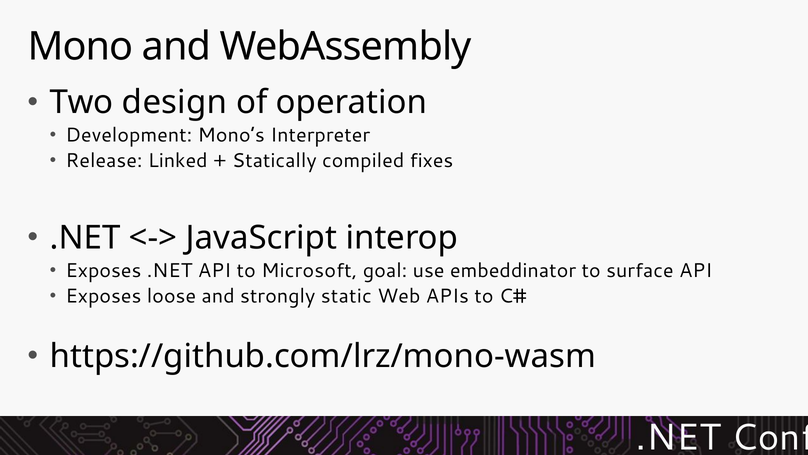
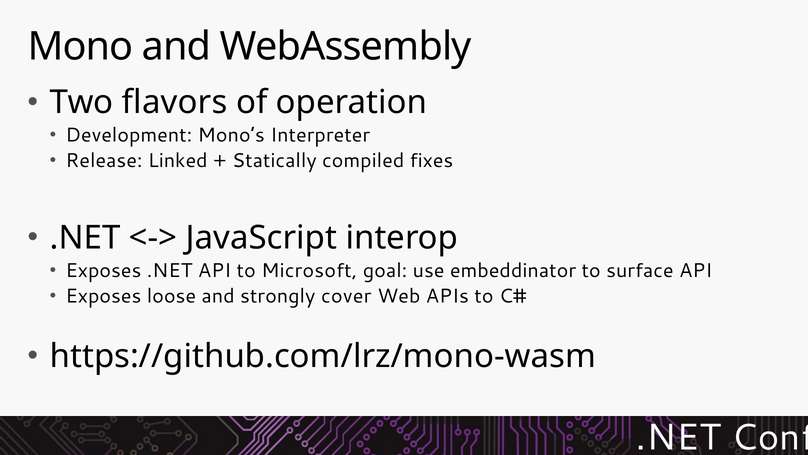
design: design -> flavors
static: static -> cover
